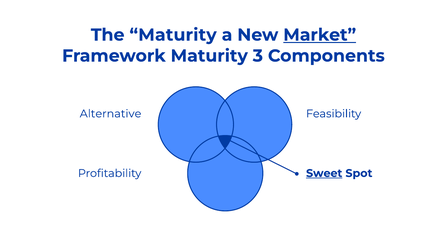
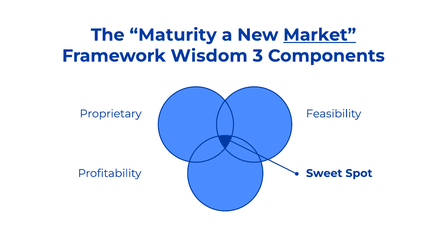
Framework Maturity: Maturity -> Wisdom
Alternative: Alternative -> Proprietary
Sweet underline: present -> none
